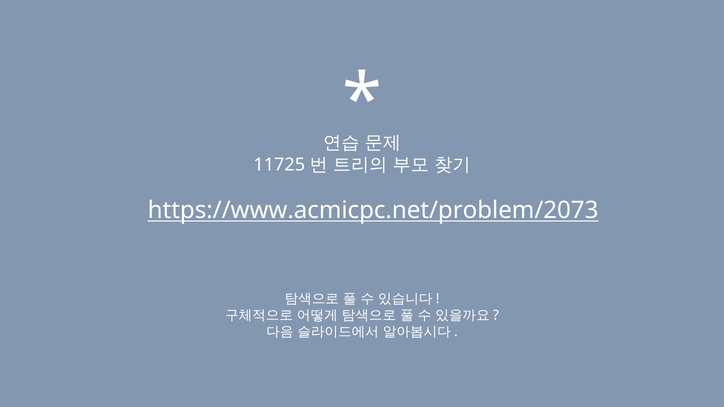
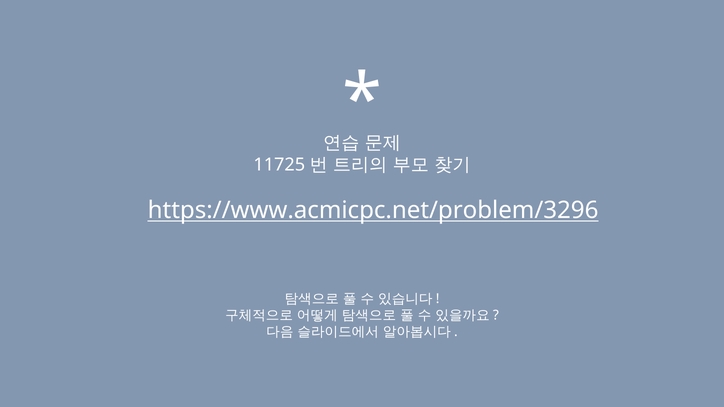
https://www.acmicpc.net/problem/2073: https://www.acmicpc.net/problem/2073 -> https://www.acmicpc.net/problem/3296
